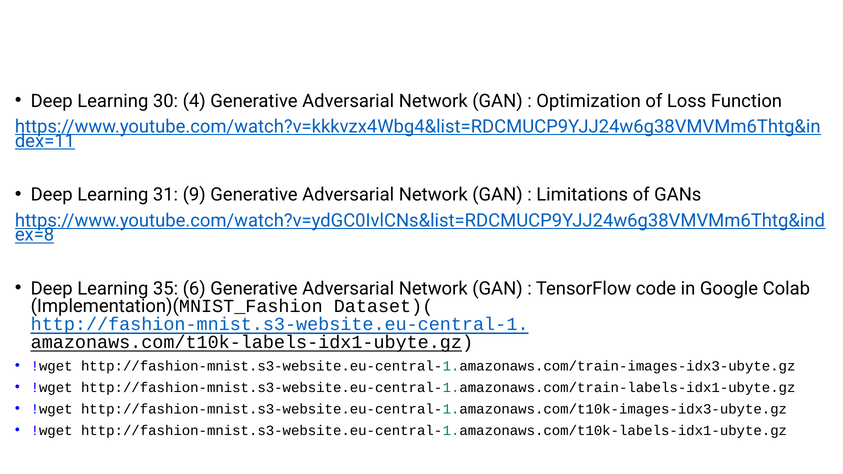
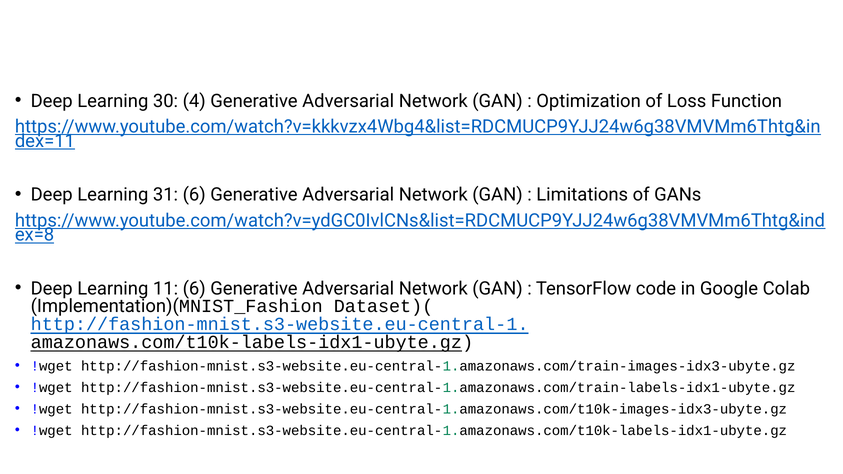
31 9: 9 -> 6
35: 35 -> 11
